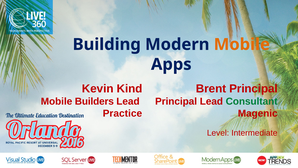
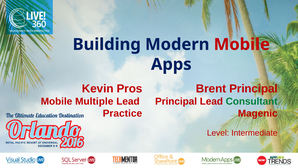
Mobile at (242, 44) colour: orange -> red
Kind: Kind -> Pros
Builders: Builders -> Multiple
